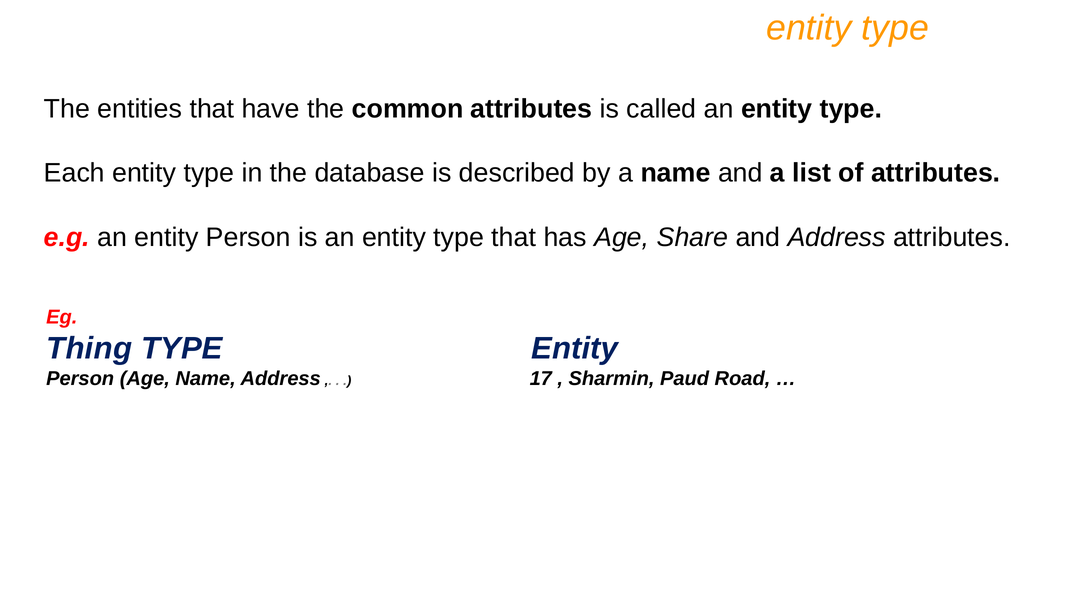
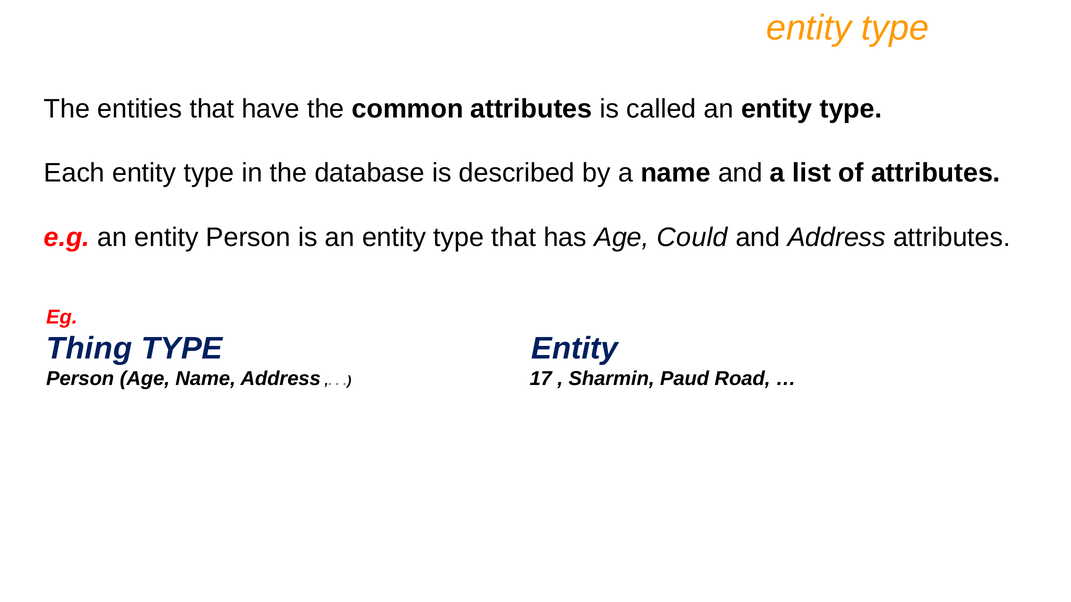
Share: Share -> Could
